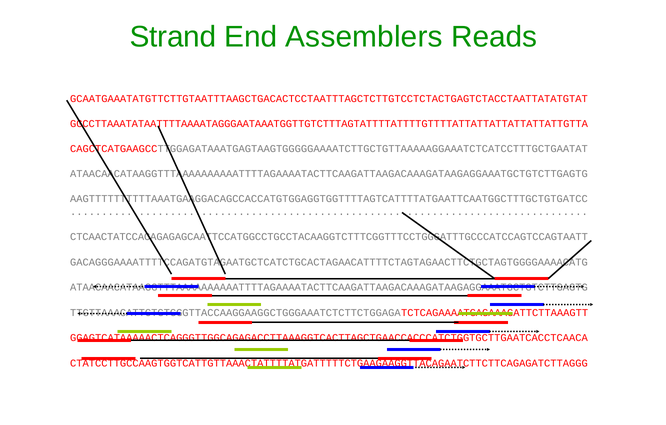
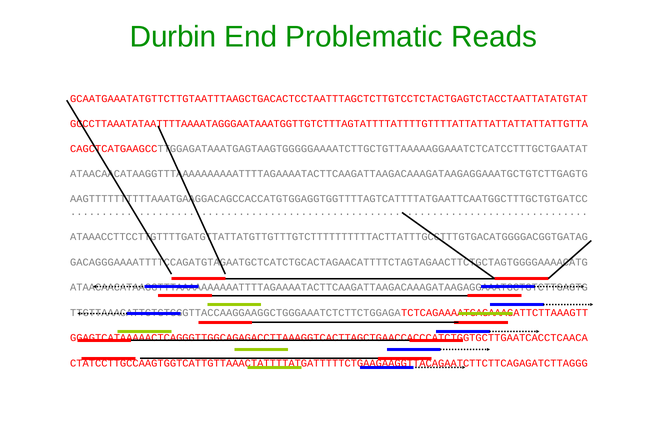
Strand: Strand -> Durbin
Assemblers: Assemblers -> Problematic
CTCAACTATCCACAGAGAGCAATTCCATGGCCTGCCTACAAGGTCTTTCGGTTTCCTGGGATTTGCCCATCCAGTCCAGTAATT: CTCAACTATCCACAGAGAGCAATTCCATGGCCTGCCTACAAGGTCTTTCGGTTTCCTGGGATTTGCCCATCCAGTCCAGTAATT -> ATAAACCTTCCTTGTTTTGATGTTATTATGTTGTTTGTCTTTTTTTTTTACTTATTTGCCTTTGTGACATGGGGACGGTGATAG
